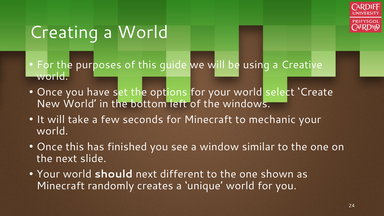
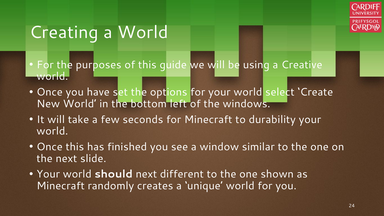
mechanic: mechanic -> durability
